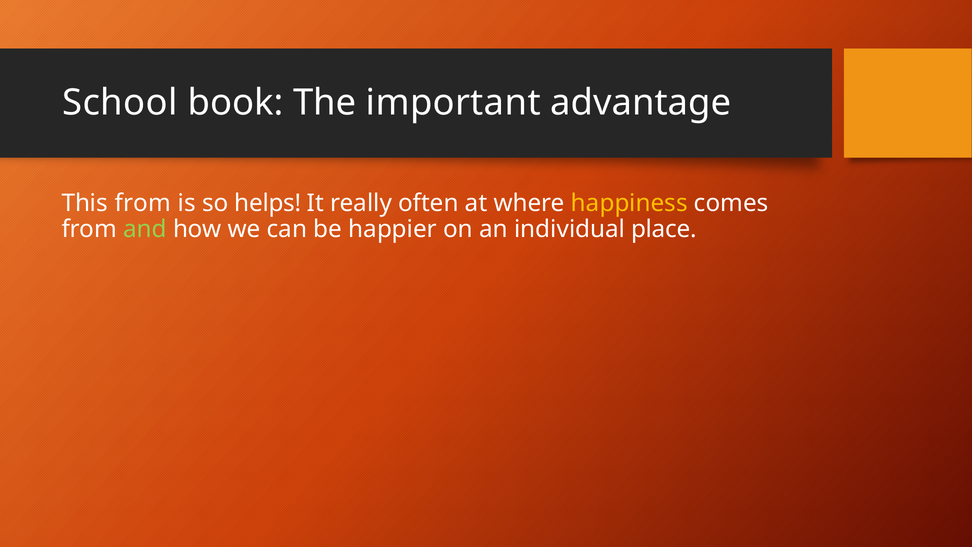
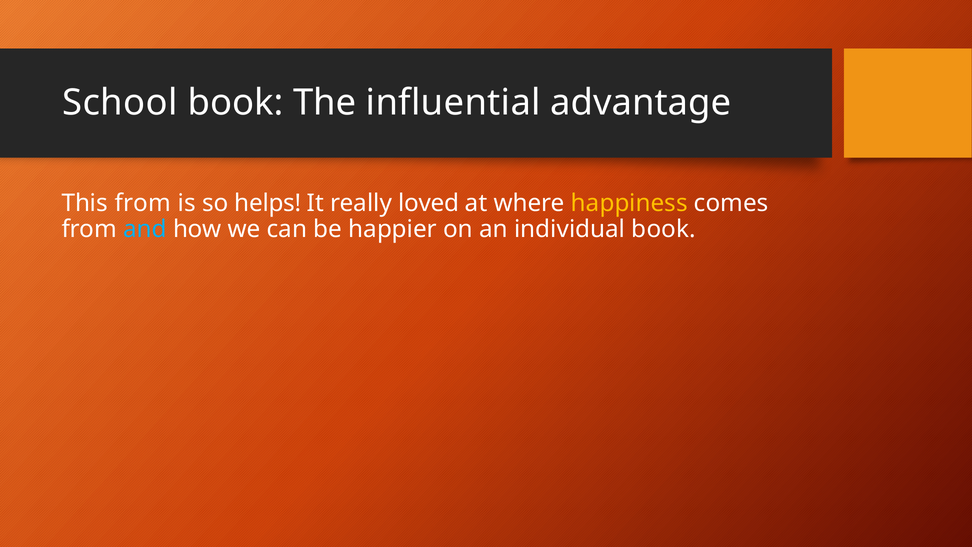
important: important -> influential
often: often -> loved
and colour: light green -> light blue
individual place: place -> book
